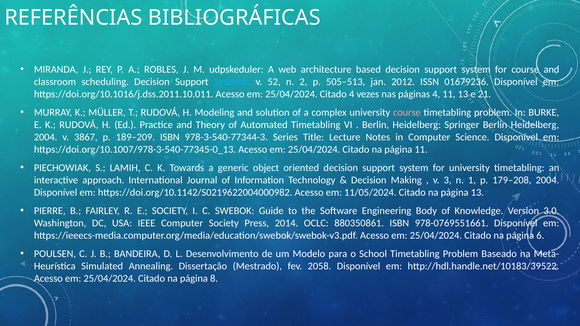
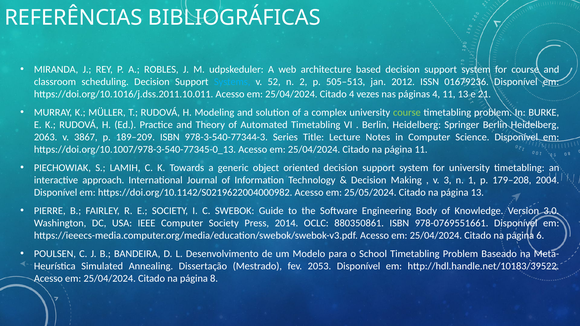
course at (407, 112) colour: pink -> light green
2004 at (46, 137): 2004 -> 2063
11/05/2024: 11/05/2024 -> 25/05/2024
2058: 2058 -> 2053
